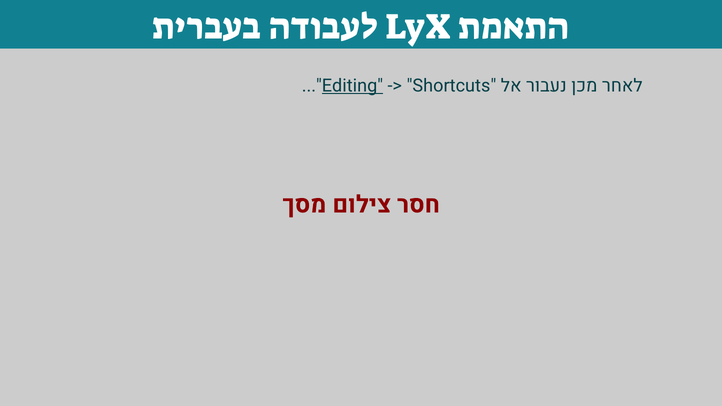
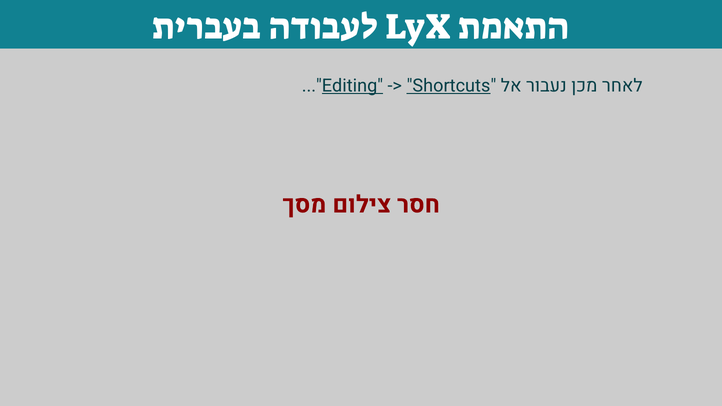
Shortcuts underline: none -> present
